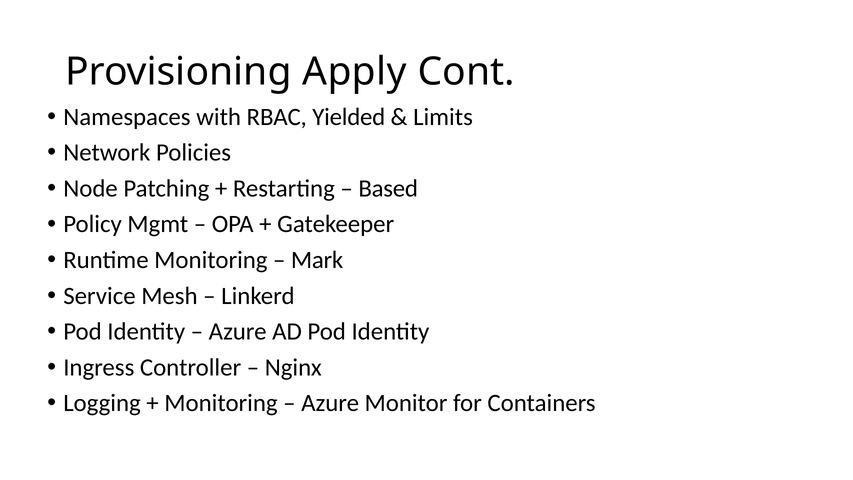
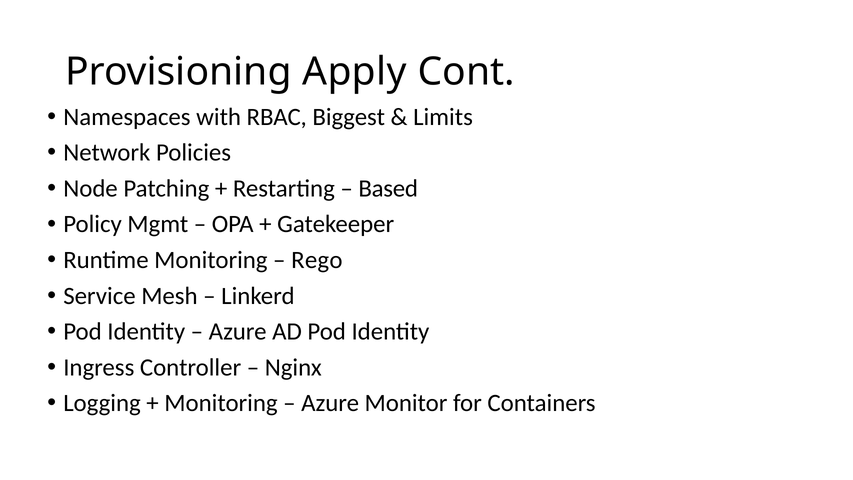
Yielded: Yielded -> Biggest
Mark: Mark -> Rego
